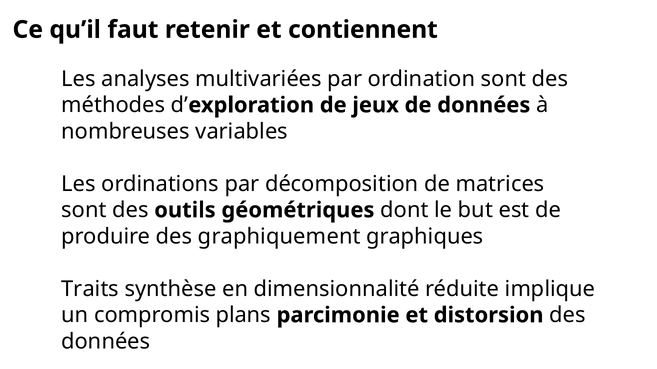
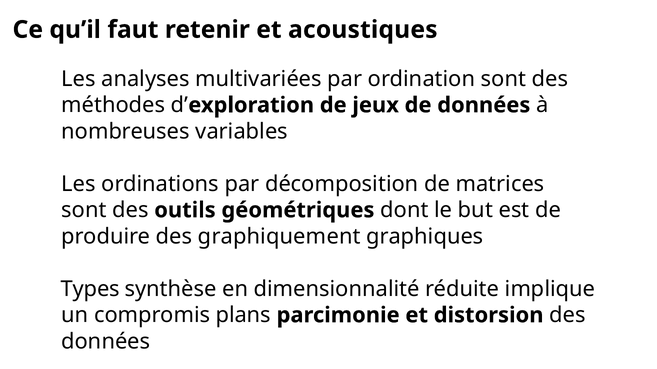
contiennent: contiennent -> acoustiques
Traits: Traits -> Types
